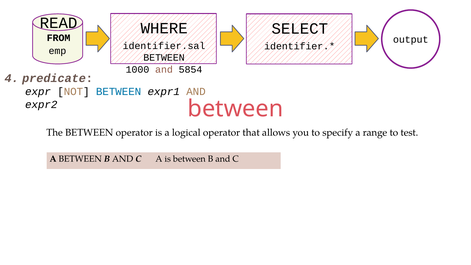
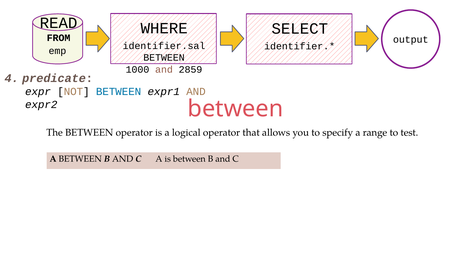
5854: 5854 -> 2859
